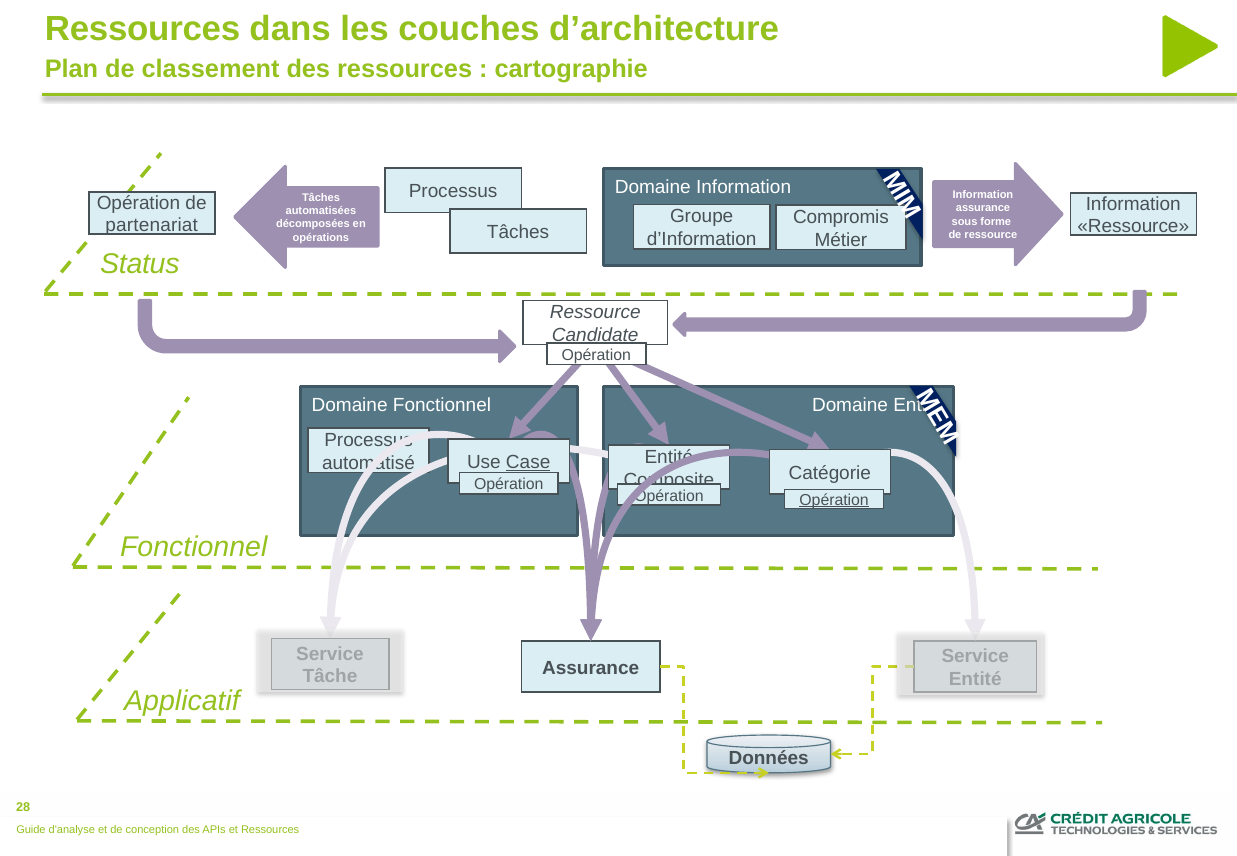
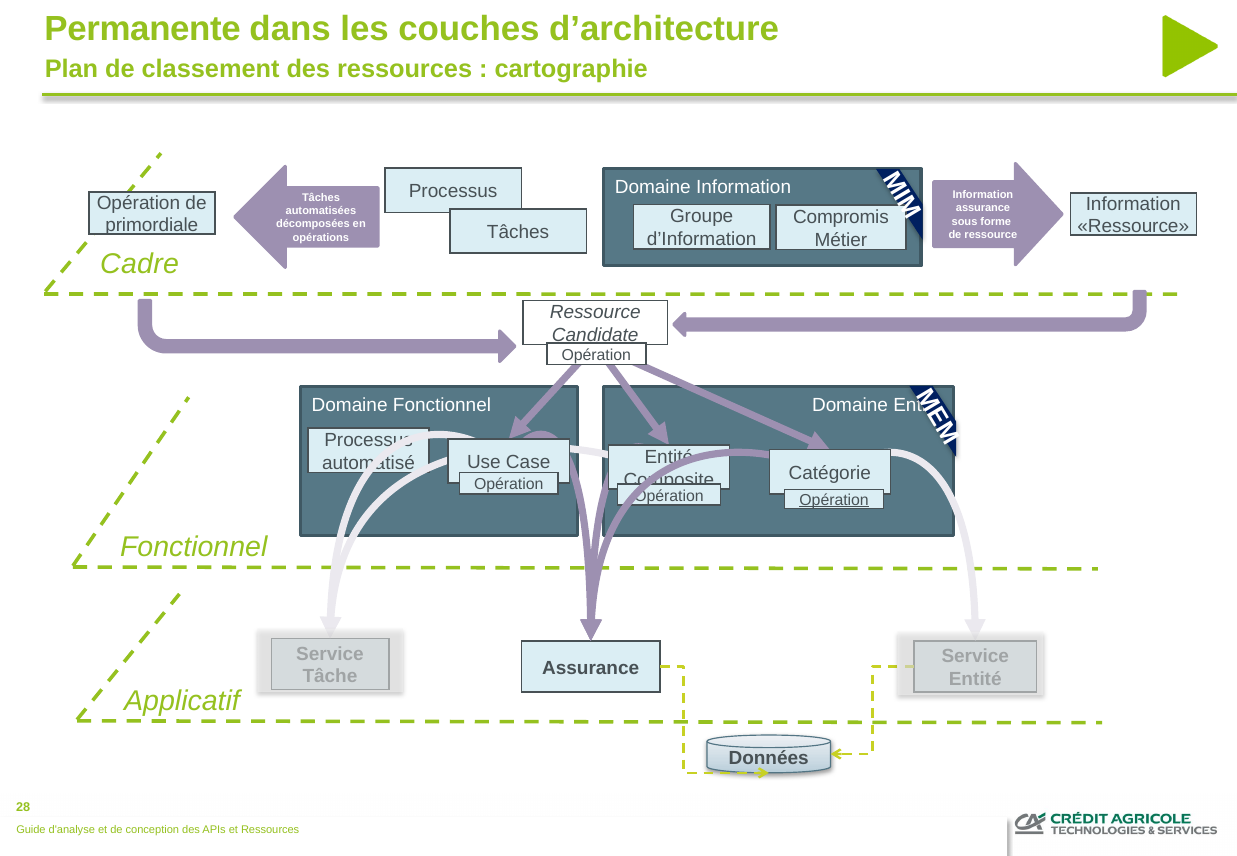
Ressources at (143, 29): Ressources -> Permanente
partenariat: partenariat -> primordiale
Status: Status -> Cadre
Case underline: present -> none
